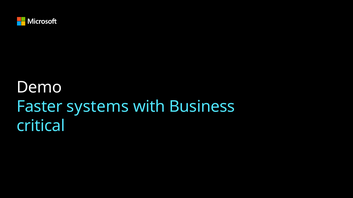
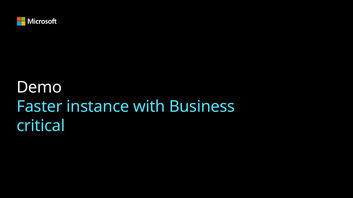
systems: systems -> instance
